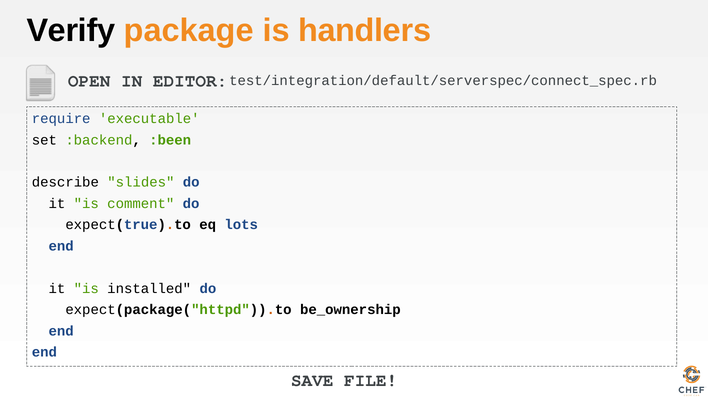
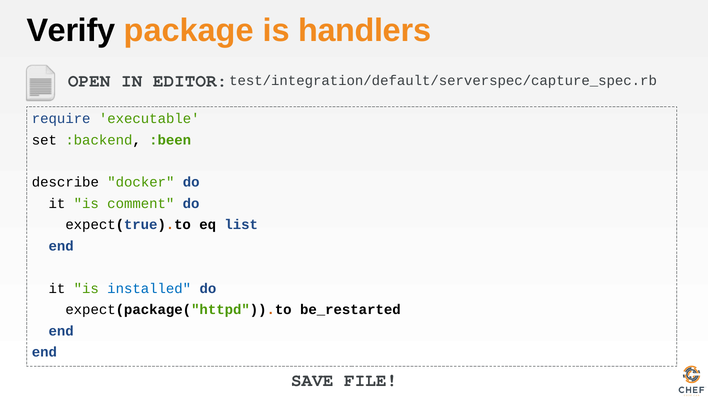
test/integration/default/serverspec/connect_spec.rb: test/integration/default/serverspec/connect_spec.rb -> test/integration/default/serverspec/capture_spec.rb
slides: slides -> docker
lots: lots -> list
installed colour: black -> blue
be_ownership: be_ownership -> be_restarted
